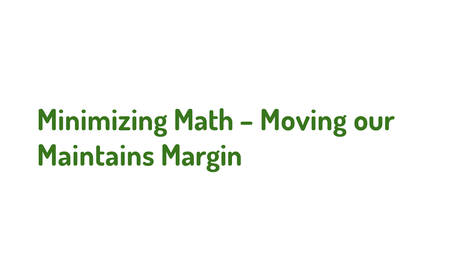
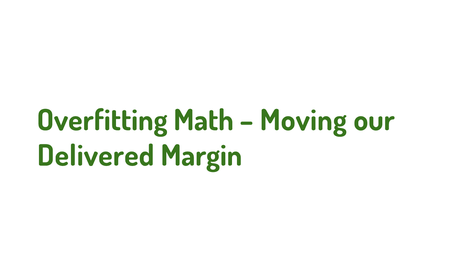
Minimizing: Minimizing -> Overfitting
Maintains: Maintains -> Delivered
